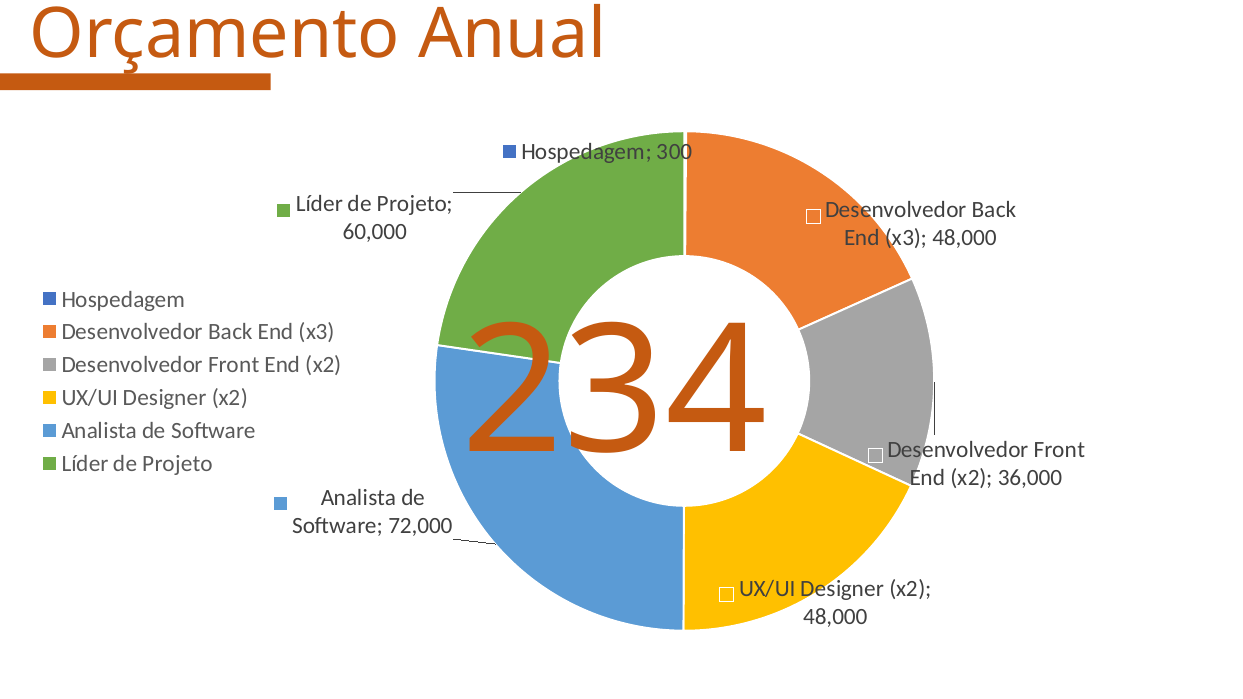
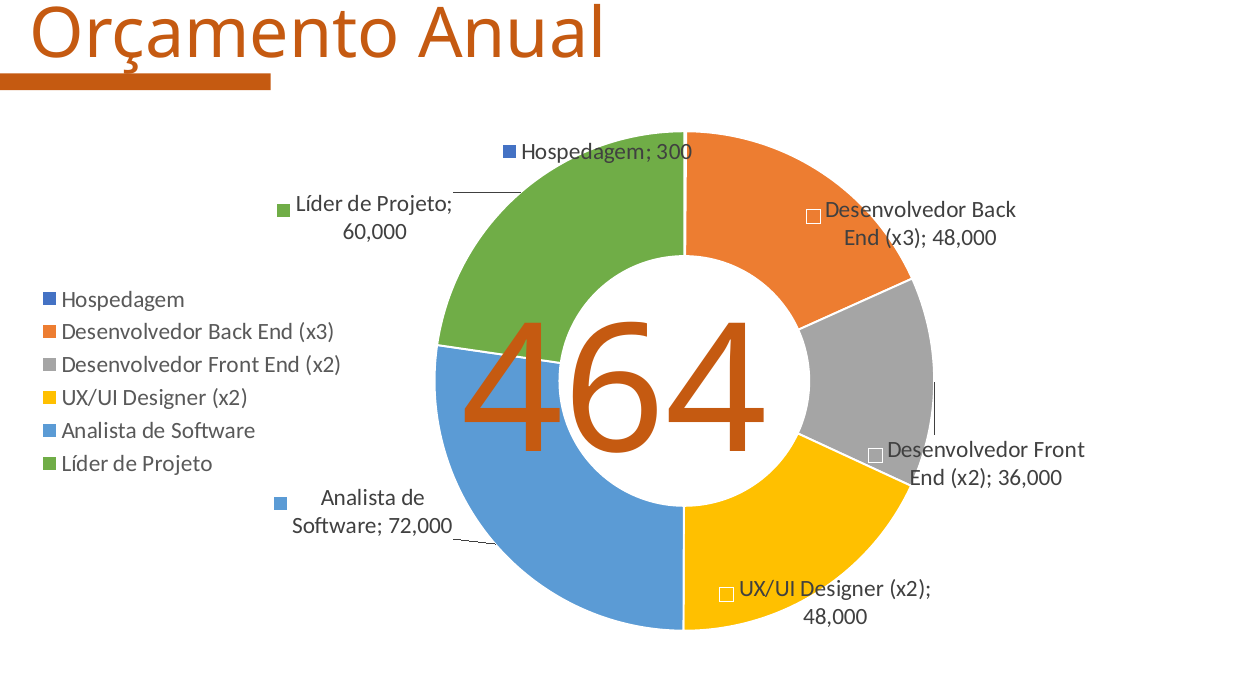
234: 234 -> 464
